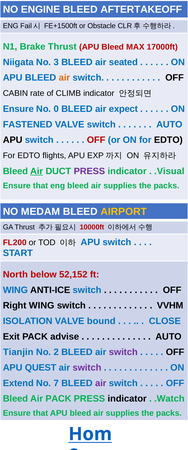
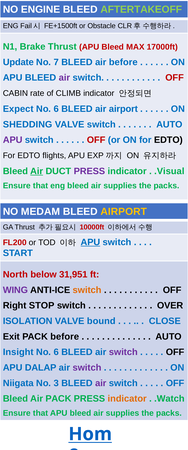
AFTERTAKEOFF colour: white -> light green
Niigata: Niigata -> Update
3: 3 -> 7
air seated: seated -> before
air at (64, 78) colour: orange -> purple
OFF at (175, 78) colour: black -> red
Ensure at (18, 109): Ensure -> Expect
0 at (56, 109): 0 -> 6
air expect: expect -> airport
FASTENED: FASTENED -> SHEDDING
APU at (13, 140) colour: black -> purple
APU at (90, 242) underline: none -> present
52,152: 52,152 -> 31,951
WING at (15, 290) colour: blue -> purple
switch at (87, 290) colour: blue -> orange
Right WING: WING -> STOP
VVHM: VVHM -> OVER
PACK advise: advise -> before
Tianjin: Tianjin -> Insight
2 at (56, 352): 2 -> 6
QUEST: QUEST -> DALAP
Extend: Extend -> Niigata
7: 7 -> 3
indicator at (127, 398) colour: black -> orange
